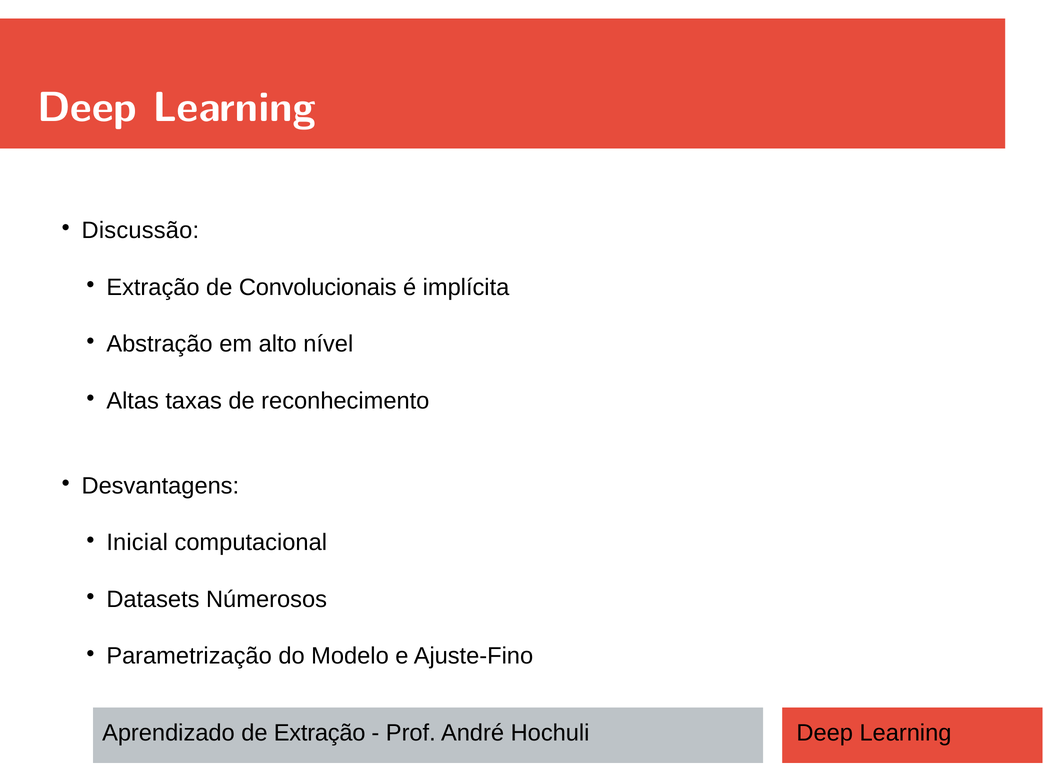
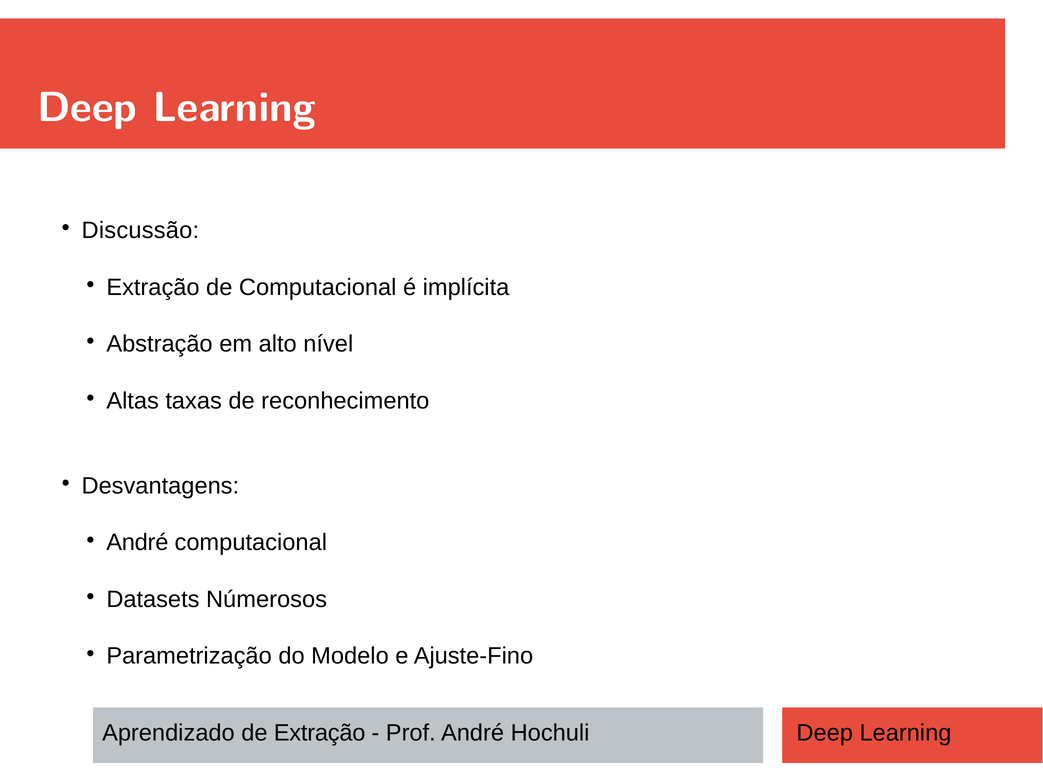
de Convolucionais: Convolucionais -> Computacional
Inicial at (137, 543): Inicial -> André
